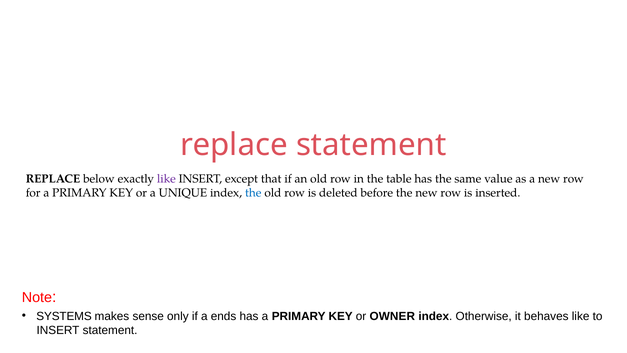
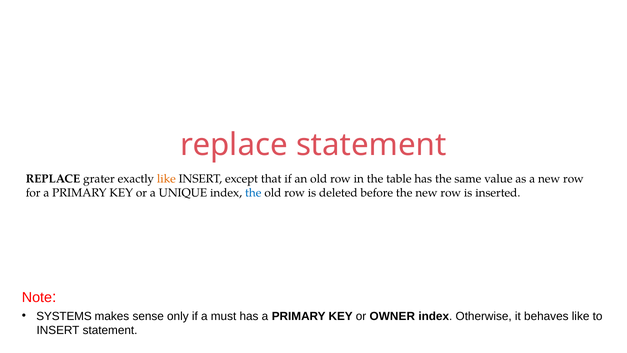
below: below -> grater
like at (166, 179) colour: purple -> orange
ends: ends -> must
